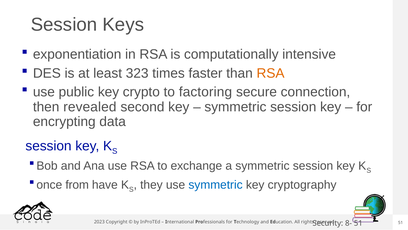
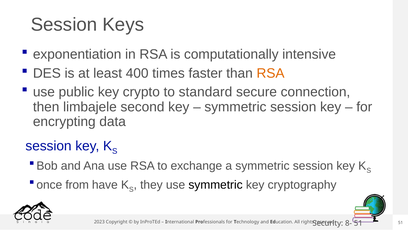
323: 323 -> 400
factoring: factoring -> standard
revealed: revealed -> limbajele
symmetric at (216, 185) colour: blue -> black
